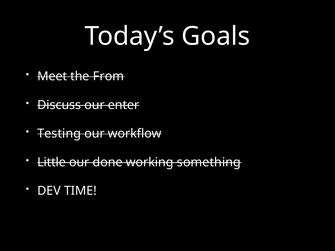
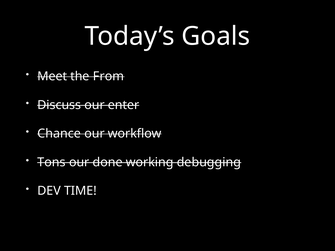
Testing: Testing -> Chance
Little: Little -> Tons
something: something -> debugging
